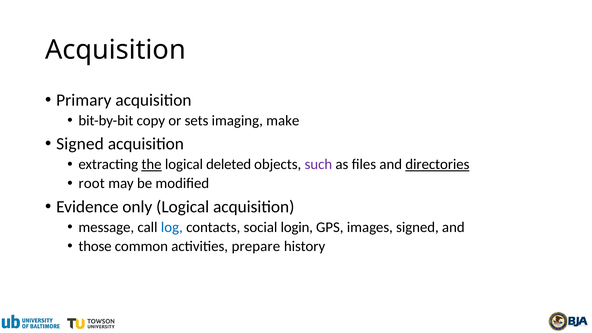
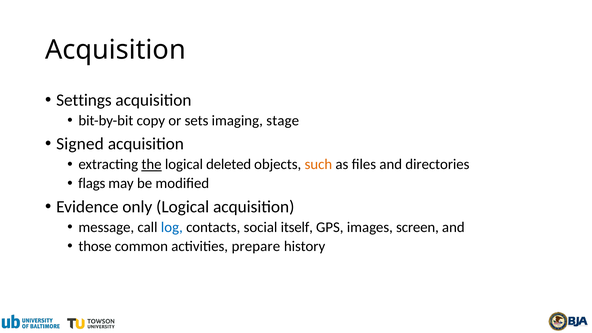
Primary: Primary -> Settings
make: make -> stage
such colour: purple -> orange
directories underline: present -> none
root: root -> flags
login: login -> itself
images signed: signed -> screen
